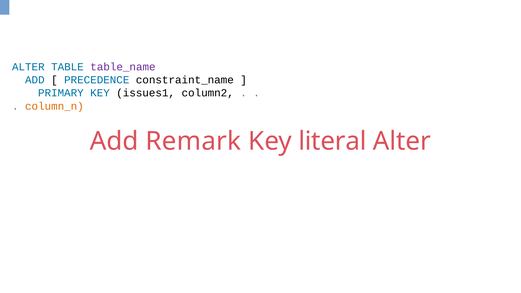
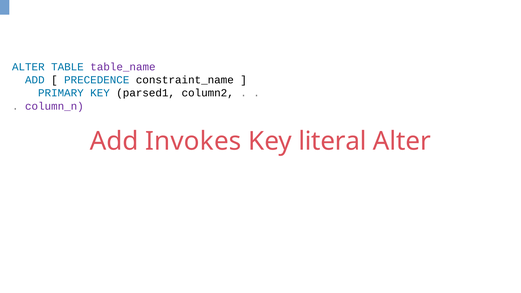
issues1: issues1 -> parsed1
column_n colour: orange -> purple
Remark: Remark -> Invokes
